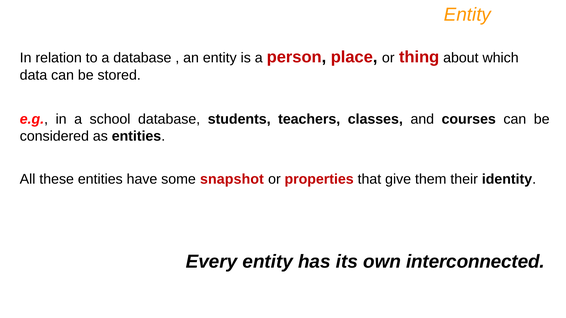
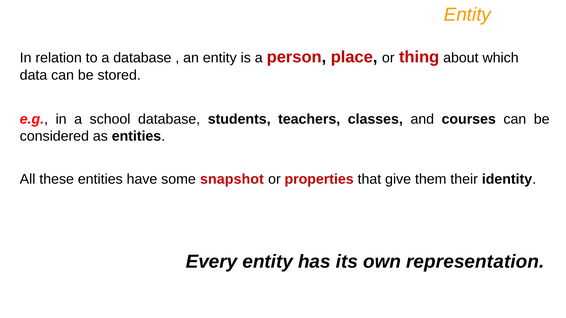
interconnected: interconnected -> representation
